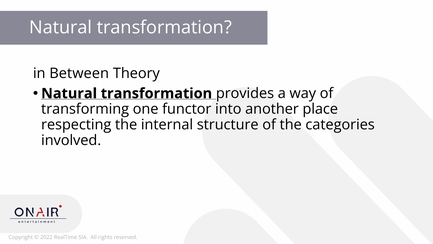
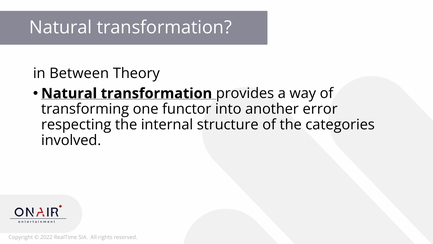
place: place -> error
